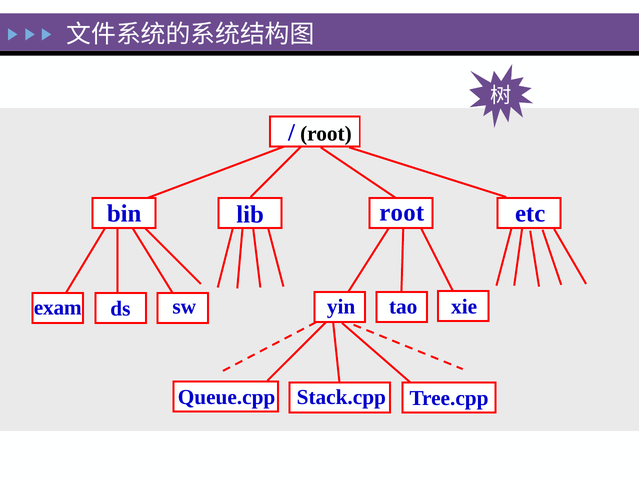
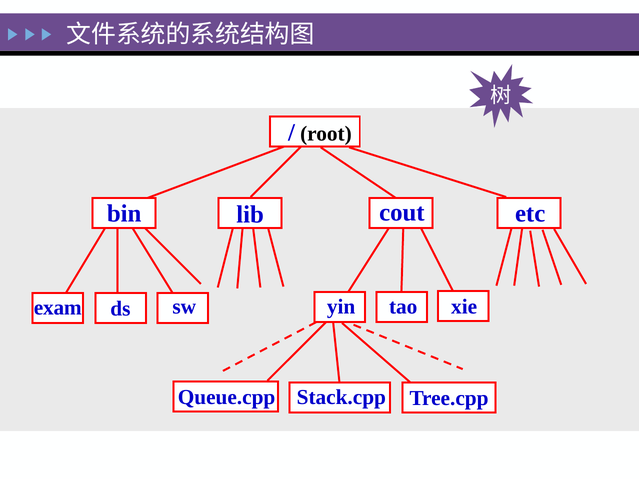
lib root: root -> cout
